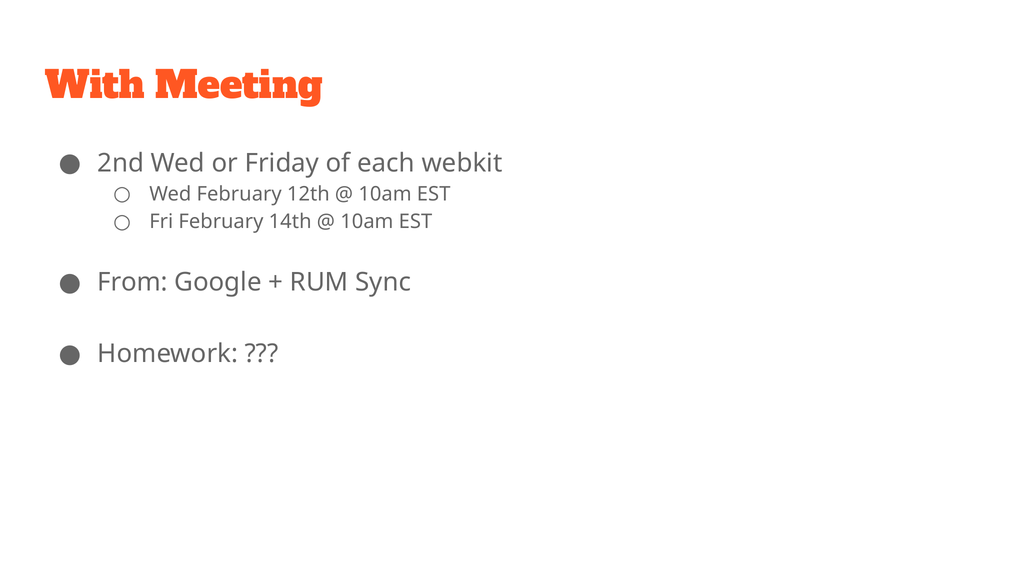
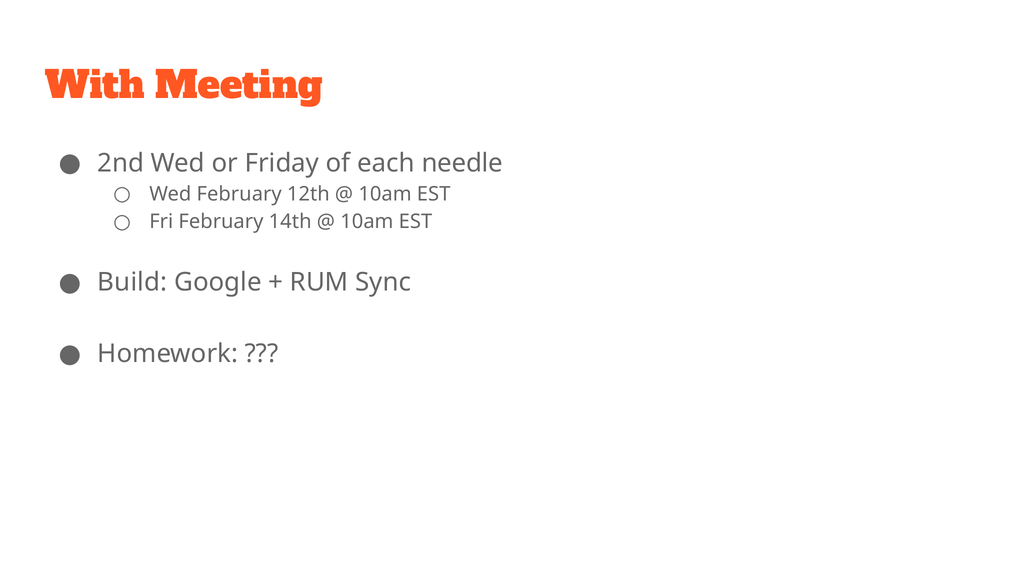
webkit: webkit -> needle
From: From -> Build
